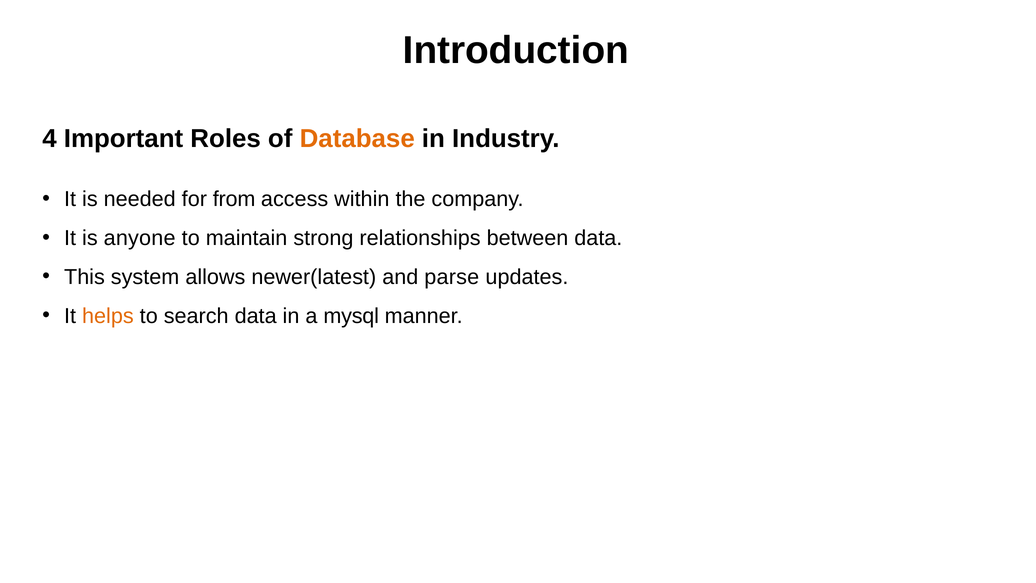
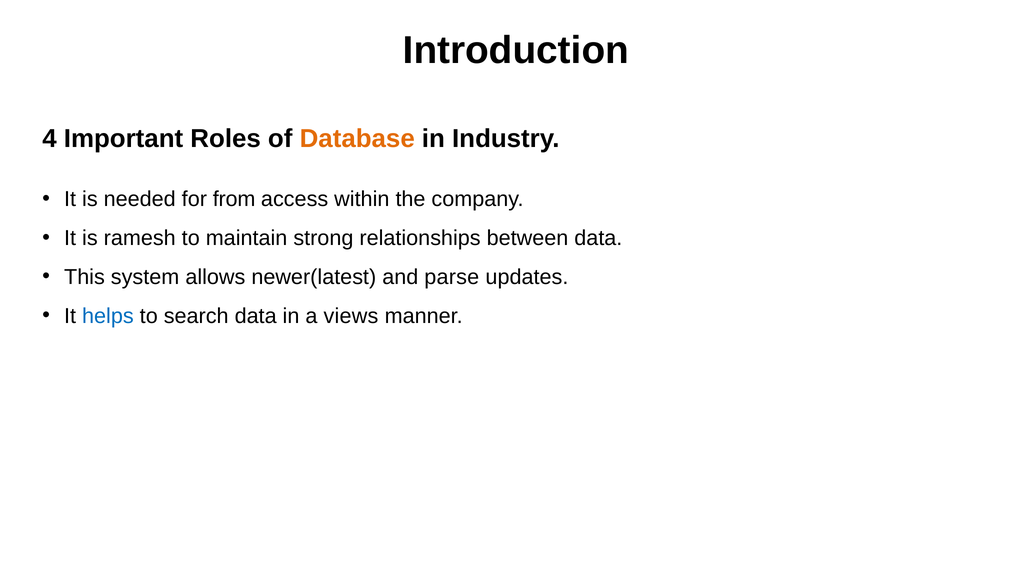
anyone: anyone -> ramesh
helps colour: orange -> blue
mysql: mysql -> views
